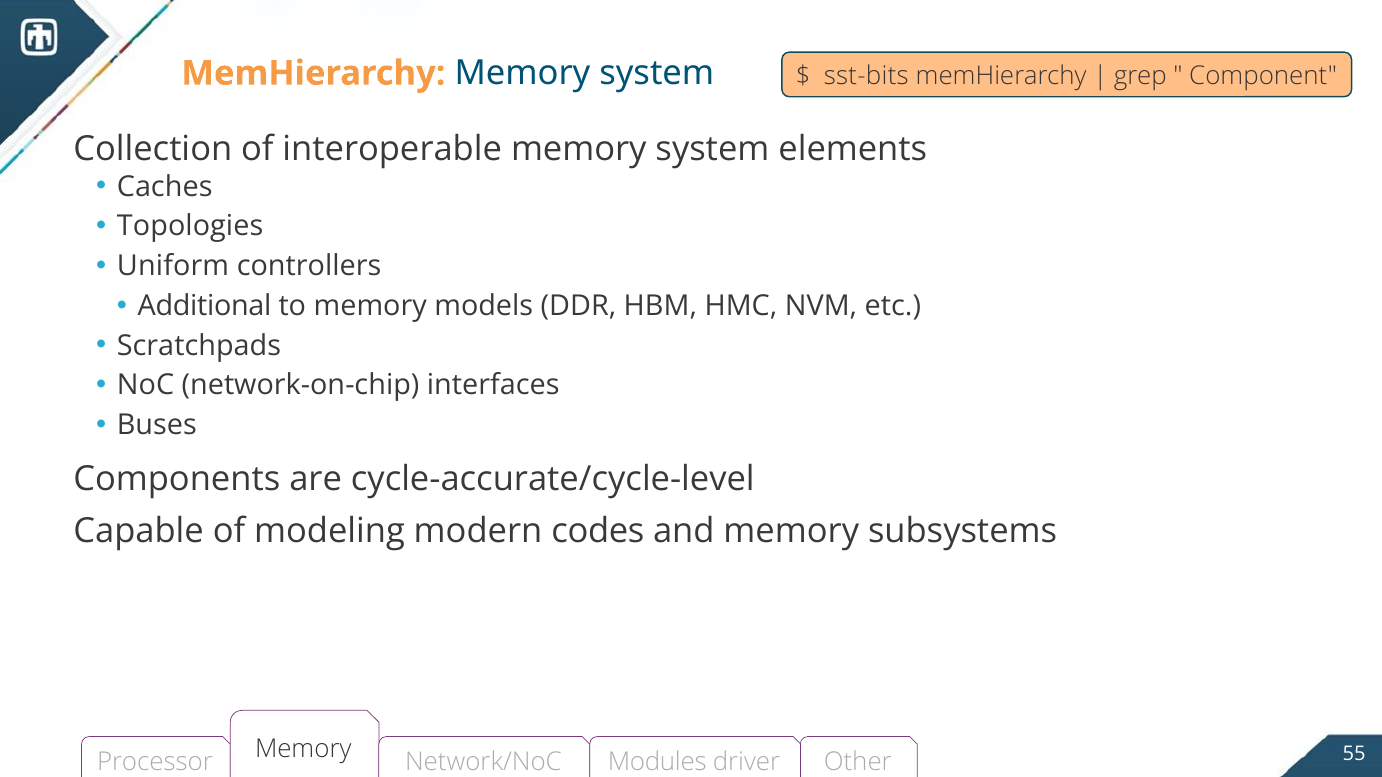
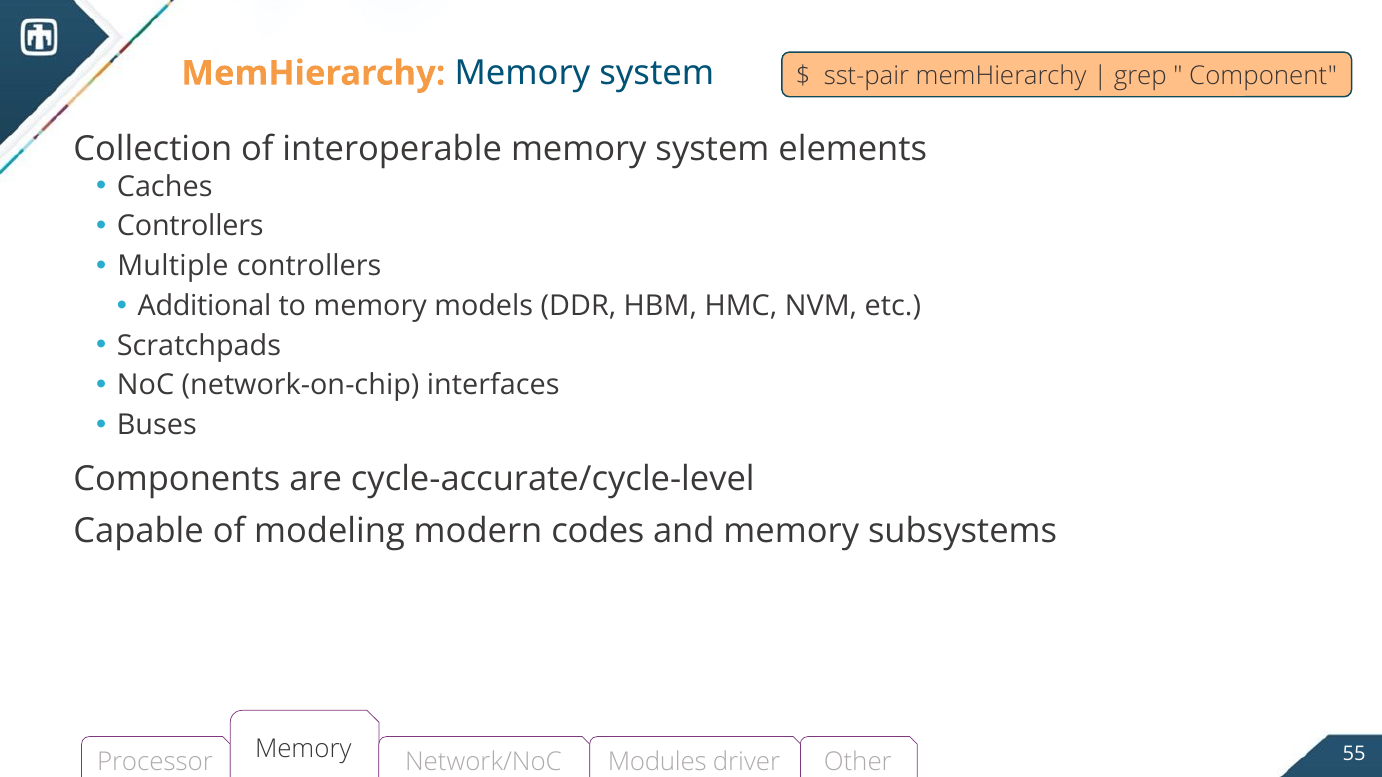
sst-bits: sst-bits -> sst-pair
Topologies at (190, 226): Topologies -> Controllers
Uniform: Uniform -> Multiple
